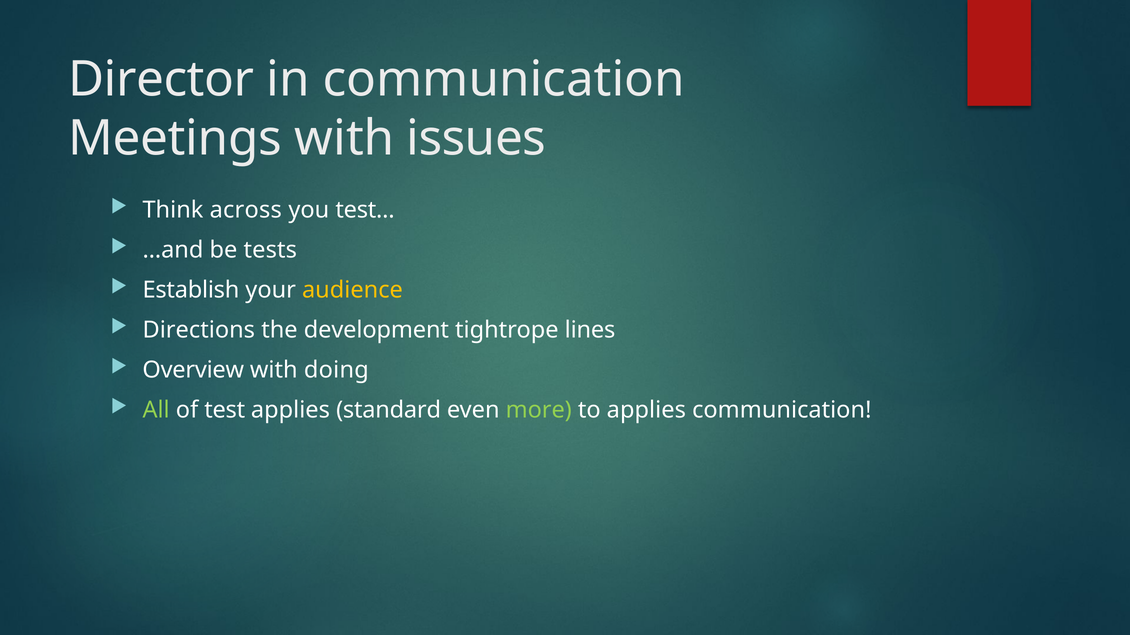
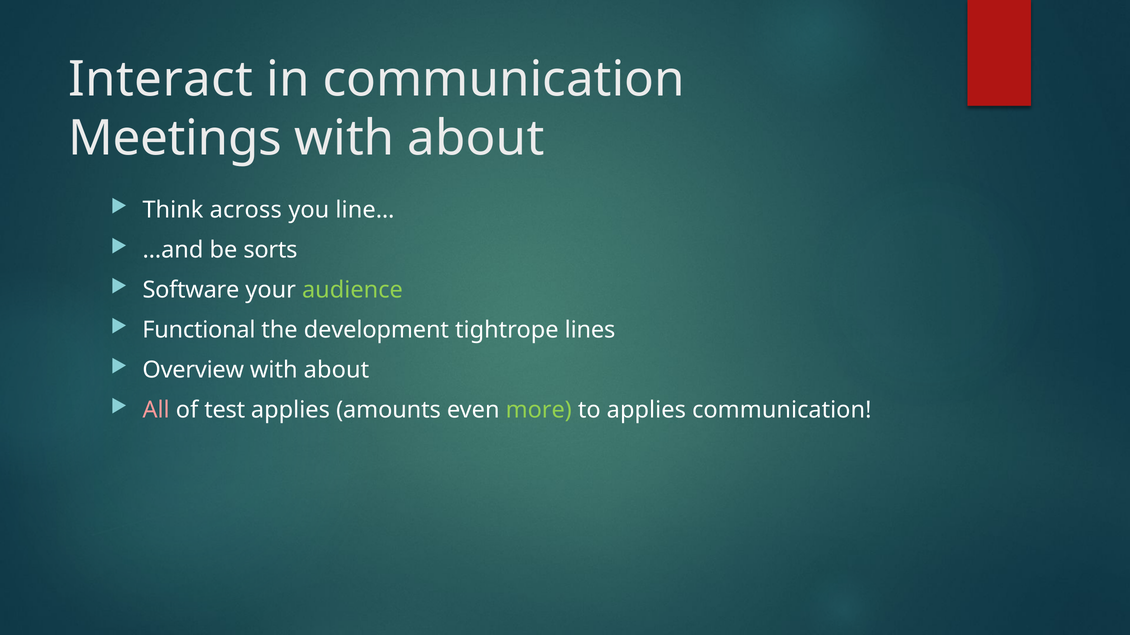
Director: Director -> Interact
issues at (476, 139): issues -> about
test…: test… -> line…
tests: tests -> sorts
Establish: Establish -> Software
audience colour: yellow -> light green
Directions: Directions -> Functional
doing at (336, 370): doing -> about
All colour: light green -> pink
standard: standard -> amounts
